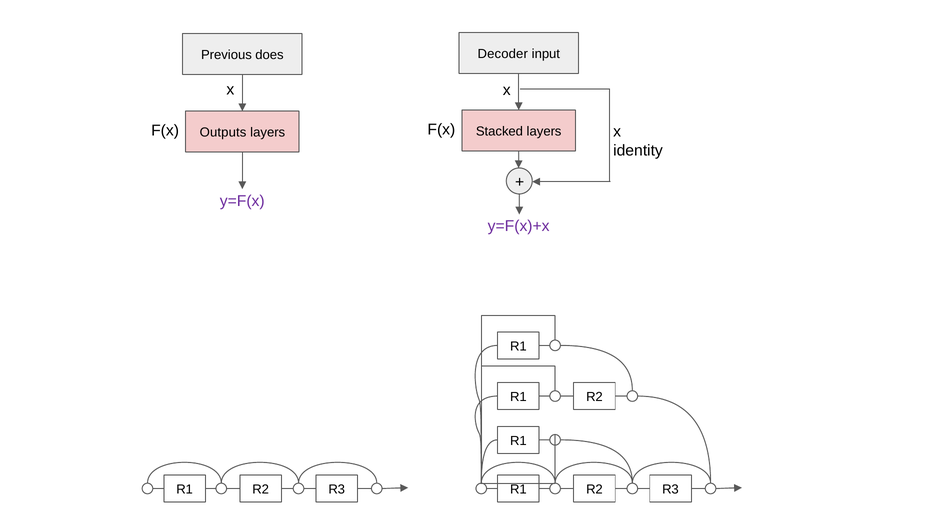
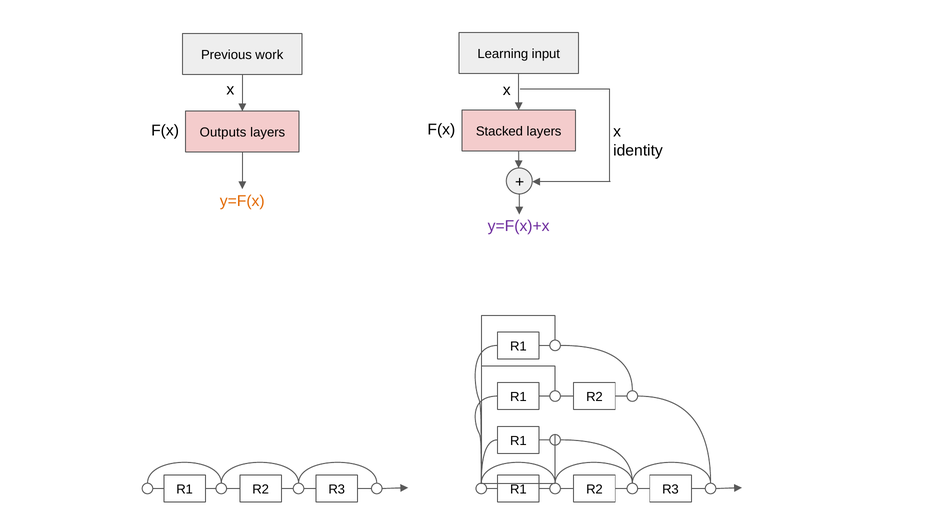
Decoder: Decoder -> Learning
does: does -> work
y=F(x colour: purple -> orange
